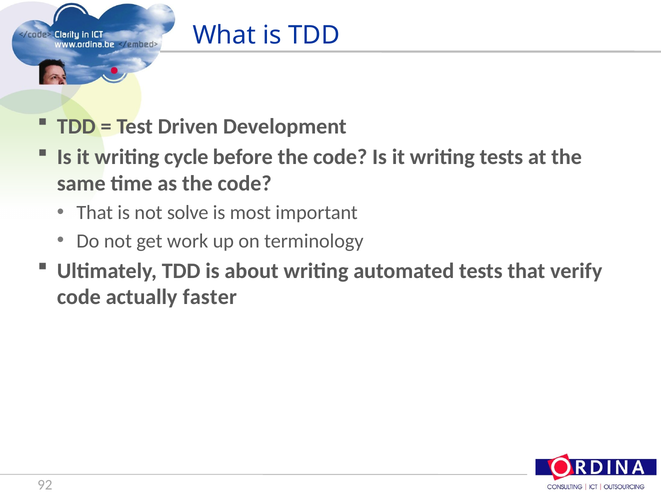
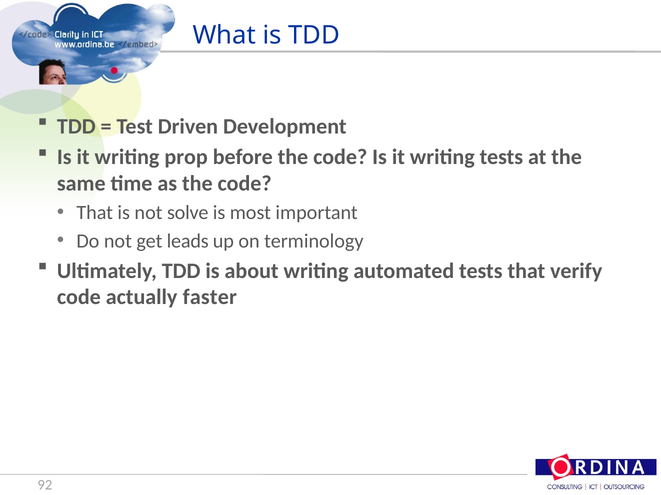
cycle: cycle -> prop
work: work -> leads
